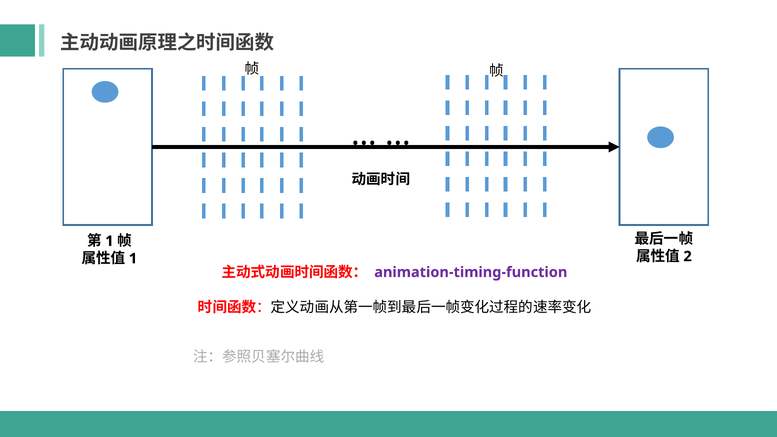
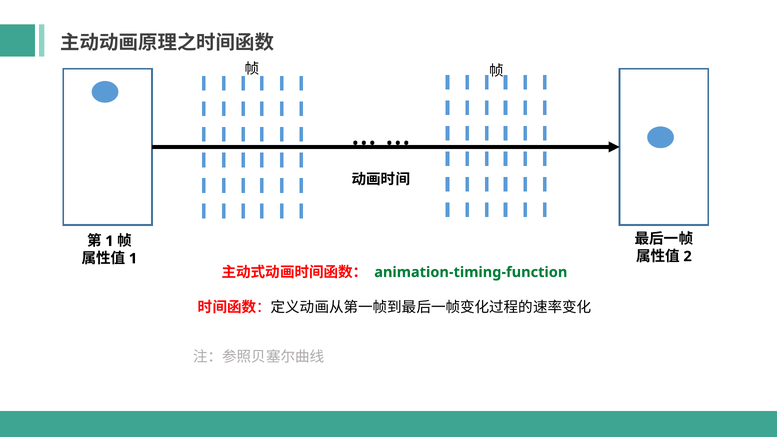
animation-timing-function colour: purple -> green
